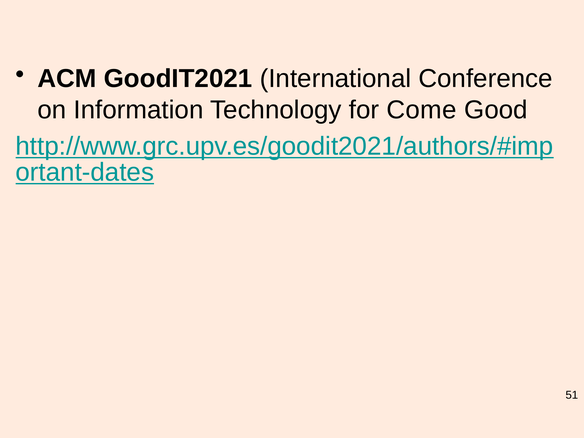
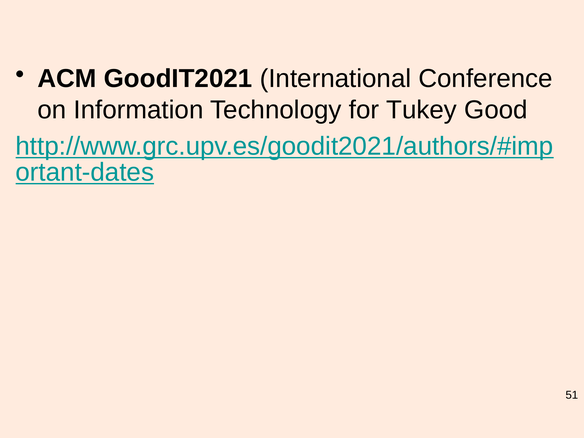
Come: Come -> Tukey
